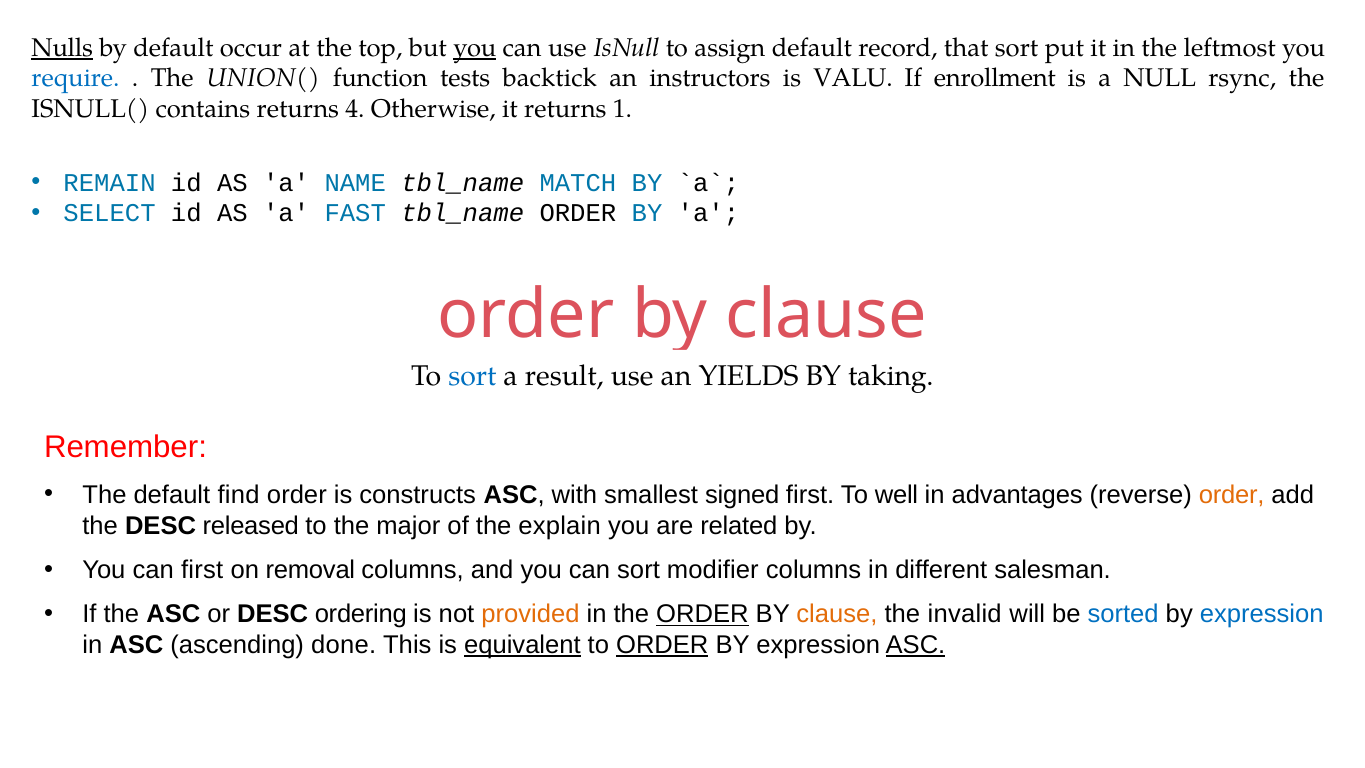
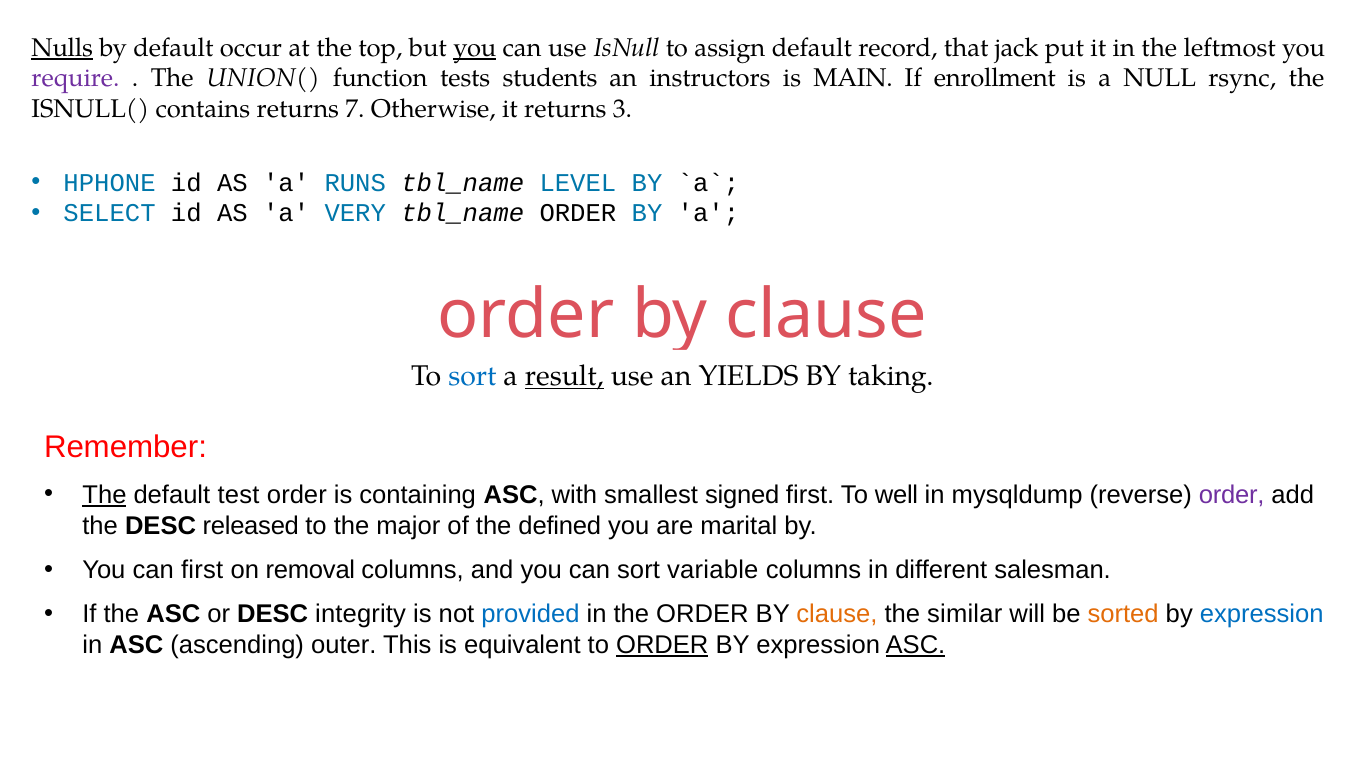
that sort: sort -> jack
require colour: blue -> purple
backtick: backtick -> students
VALU: VALU -> MAIN
4: 4 -> 7
1: 1 -> 3
REMAIN: REMAIN -> HPHONE
NAME: NAME -> RUNS
MATCH: MATCH -> LEVEL
FAST: FAST -> VERY
result underline: none -> present
The at (104, 495) underline: none -> present
find: find -> test
constructs: constructs -> containing
advantages: advantages -> mysqldump
order at (1232, 495) colour: orange -> purple
explain: explain -> defined
related: related -> marital
modifier: modifier -> variable
ordering: ordering -> integrity
provided colour: orange -> blue
ORDER at (702, 614) underline: present -> none
invalid: invalid -> similar
sorted colour: blue -> orange
done: done -> outer
equivalent underline: present -> none
